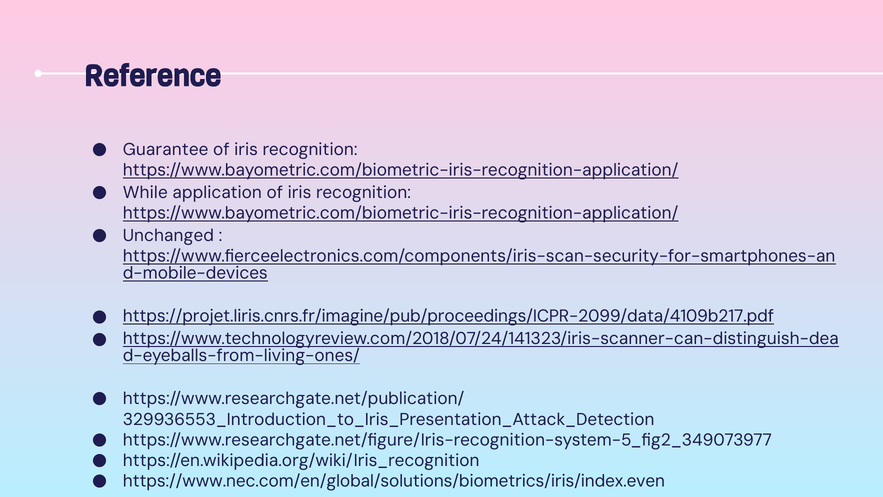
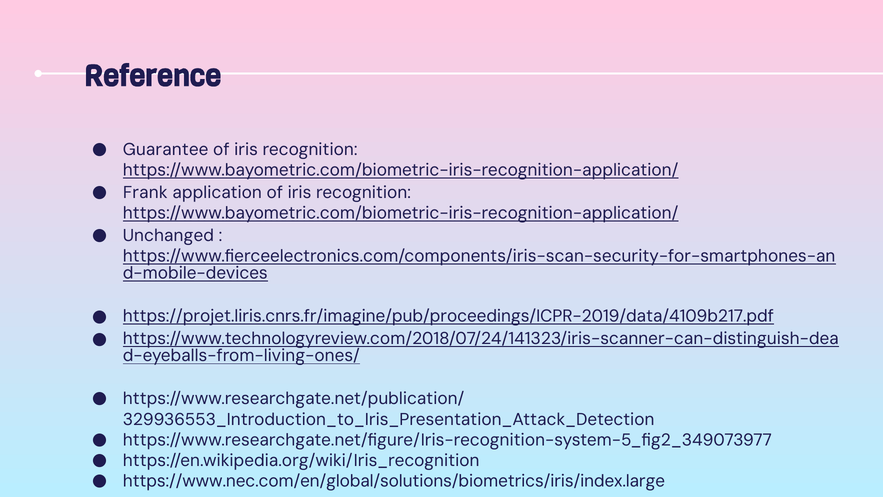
While: While -> Frank
https://projet.liris.cnrs.fr/imagine/pub/proceedings/ICPR-2099/data/4109b217.pdf: https://projet.liris.cnrs.fr/imagine/pub/proceedings/ICPR-2099/data/4109b217.pdf -> https://projet.liris.cnrs.fr/imagine/pub/proceedings/ICPR-2019/data/4109b217.pdf
https://www.nec.com/en/global/solutions/biometrics/iris/index.even: https://www.nec.com/en/global/solutions/biometrics/iris/index.even -> https://www.nec.com/en/global/solutions/biometrics/iris/index.large
